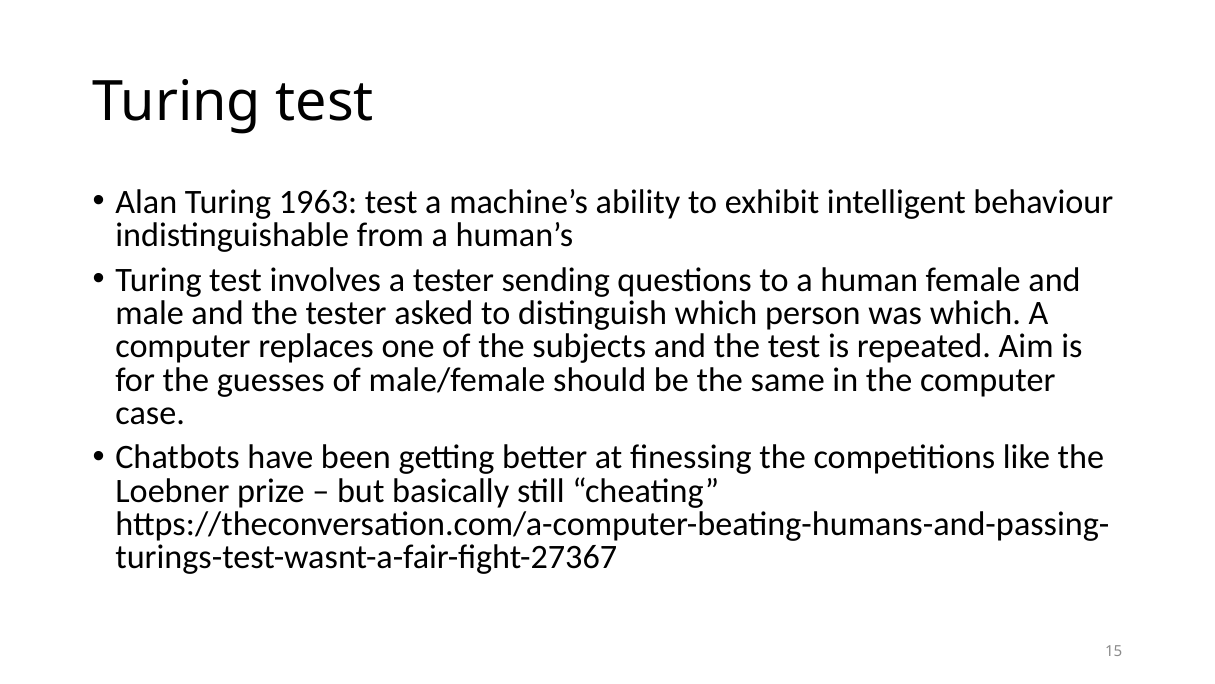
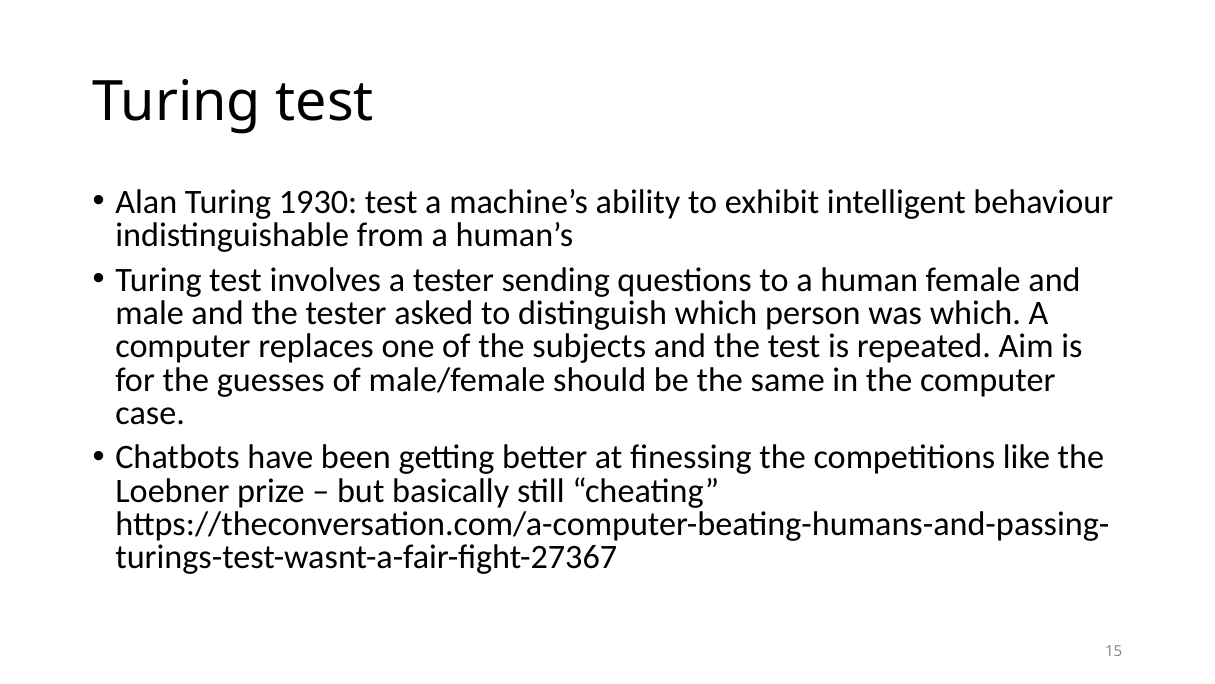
1963: 1963 -> 1930
